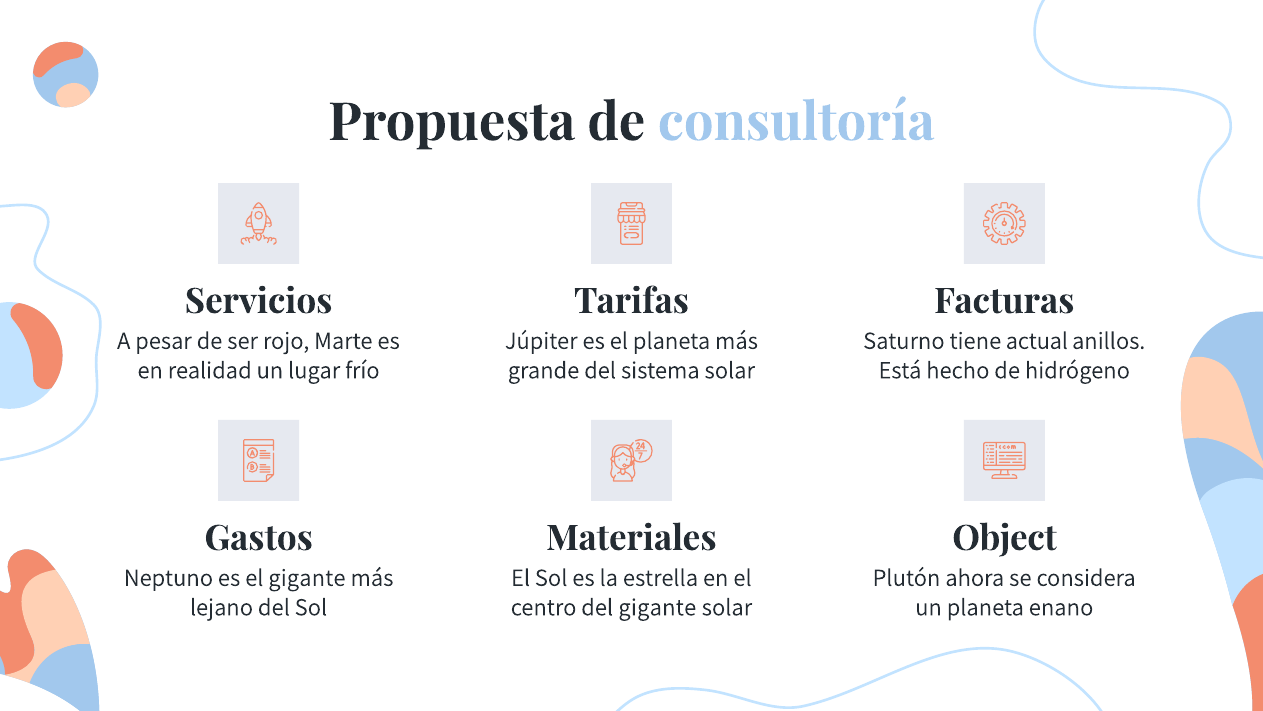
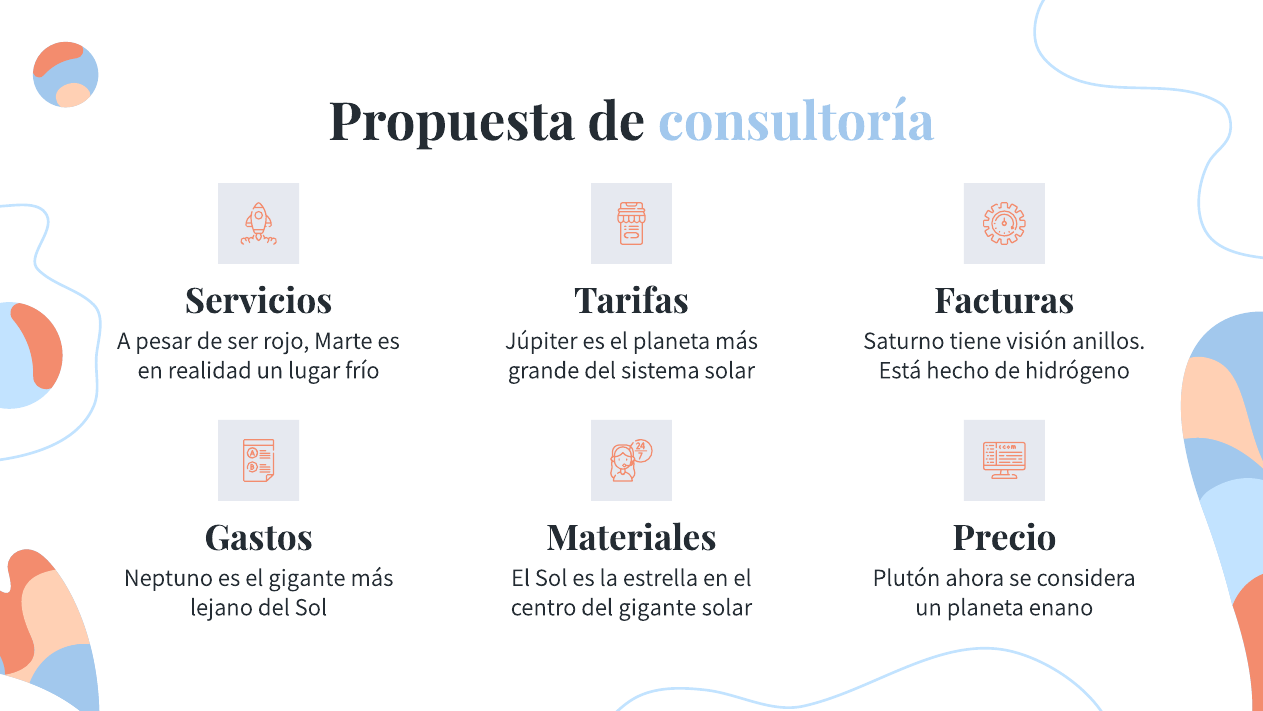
actual: actual -> visión
Object: Object -> Precio
